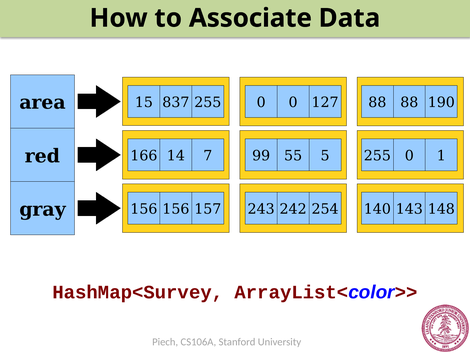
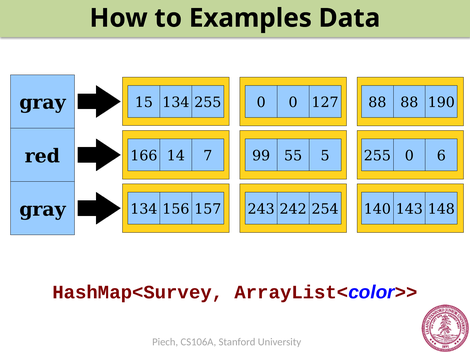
Associate: Associate -> Examples
area at (43, 103): area -> gray
15 837: 837 -> 134
1: 1 -> 6
gray 156: 156 -> 134
